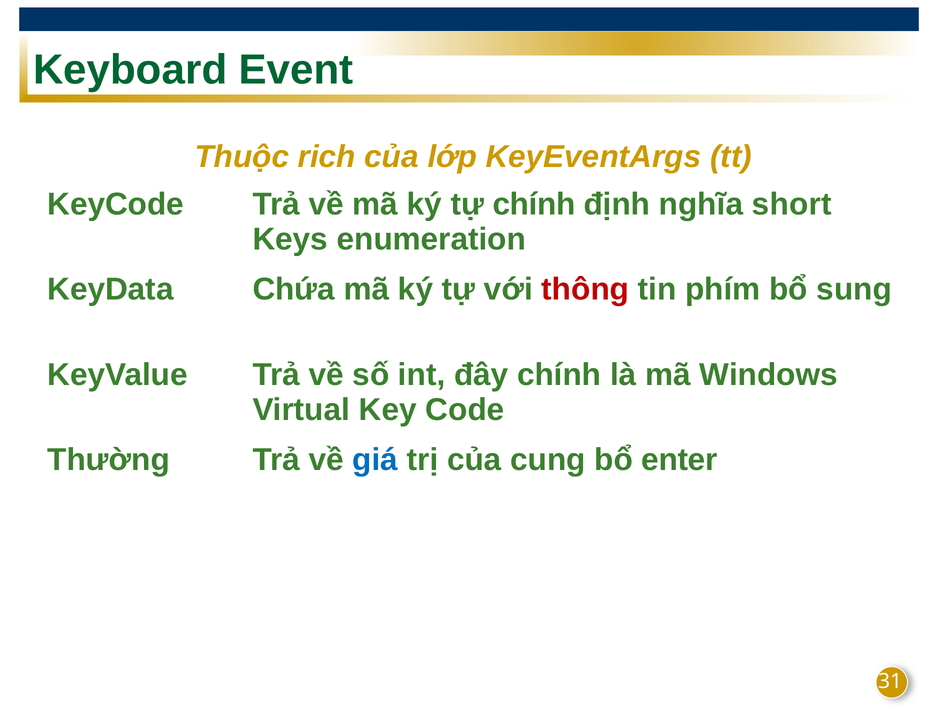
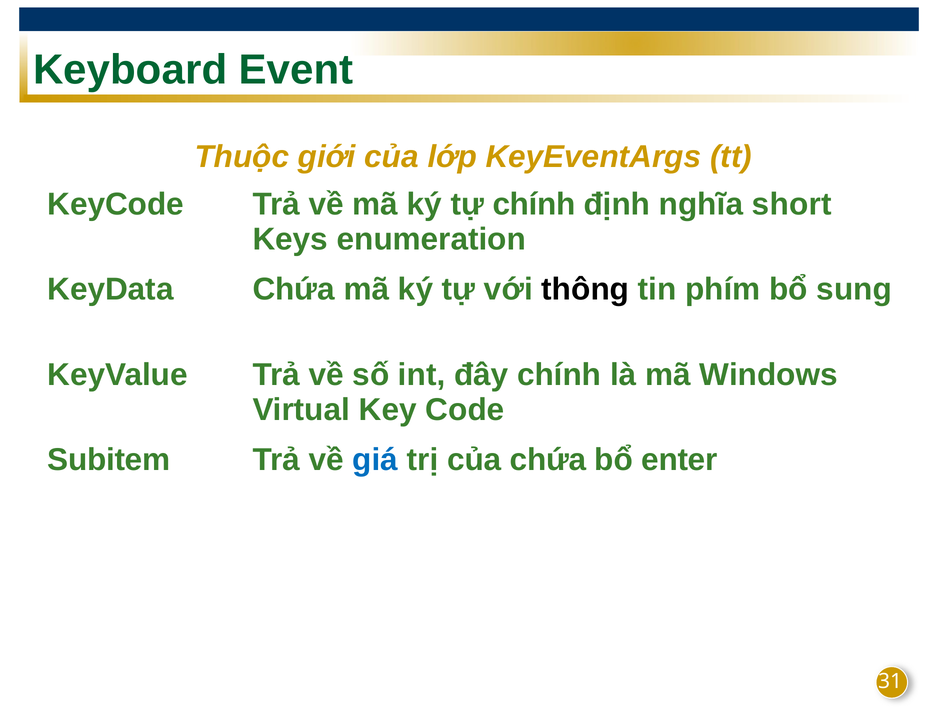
rich: rich -> giới
thông colour: red -> black
Thường: Thường -> Subitem
của cung: cung -> chứa
